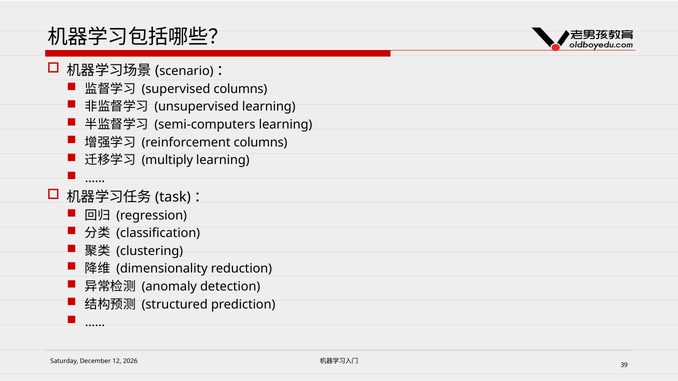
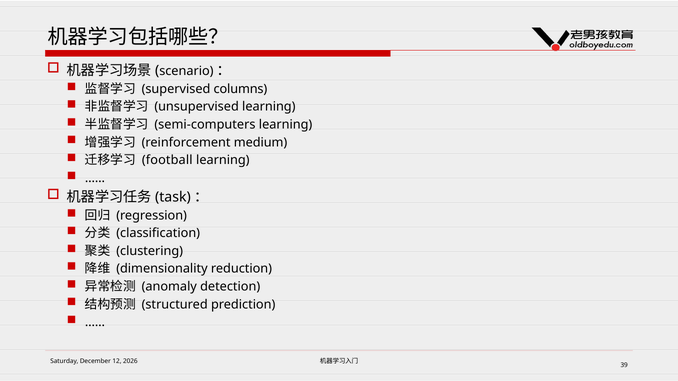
reinforcement columns: columns -> medium
multiply: multiply -> football
